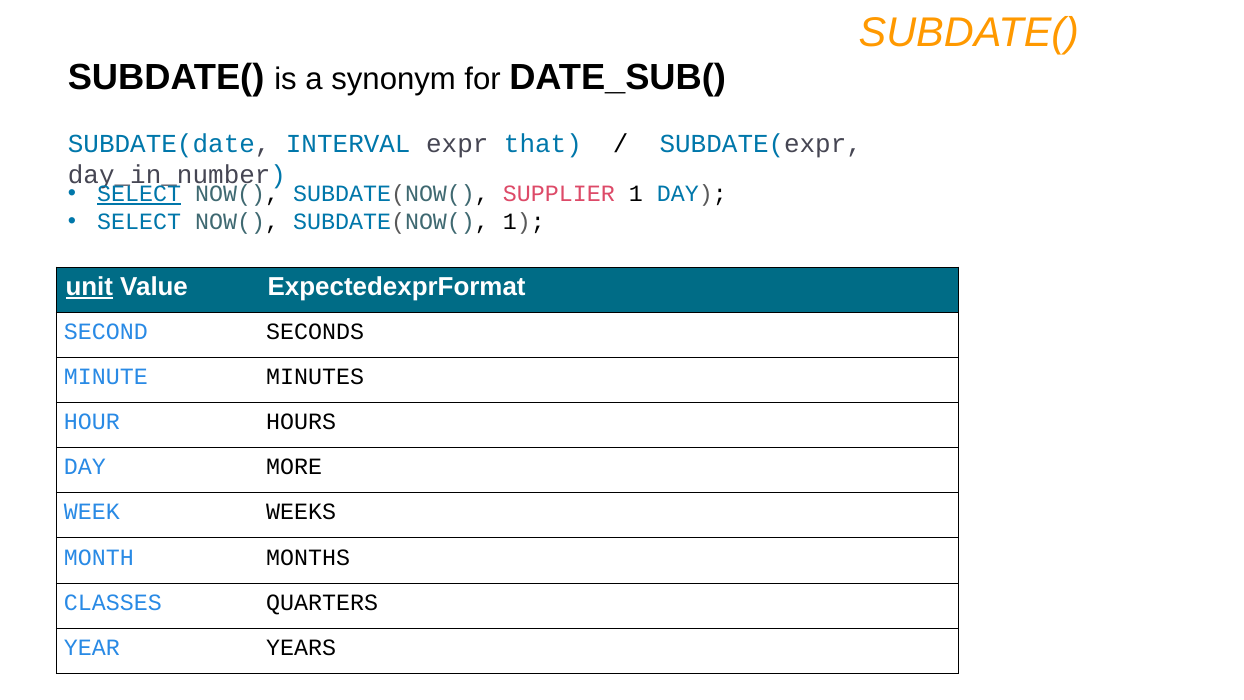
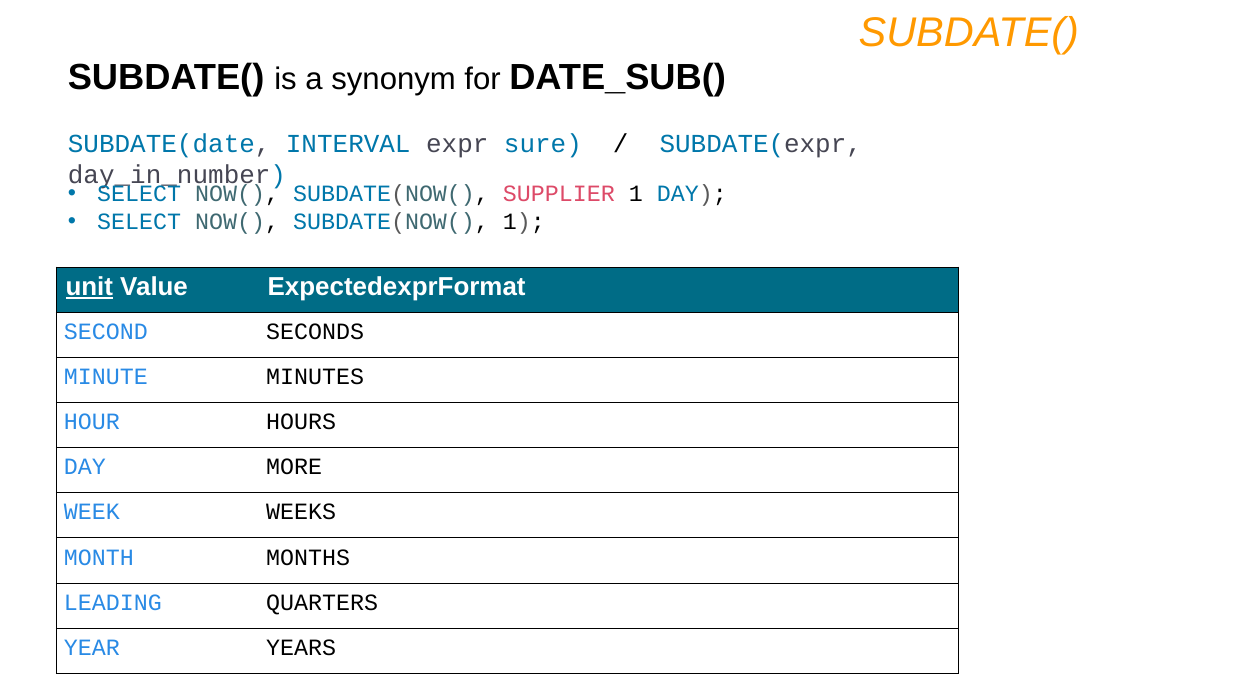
that: that -> sure
SELECT at (139, 194) underline: present -> none
CLASSES: CLASSES -> LEADING
